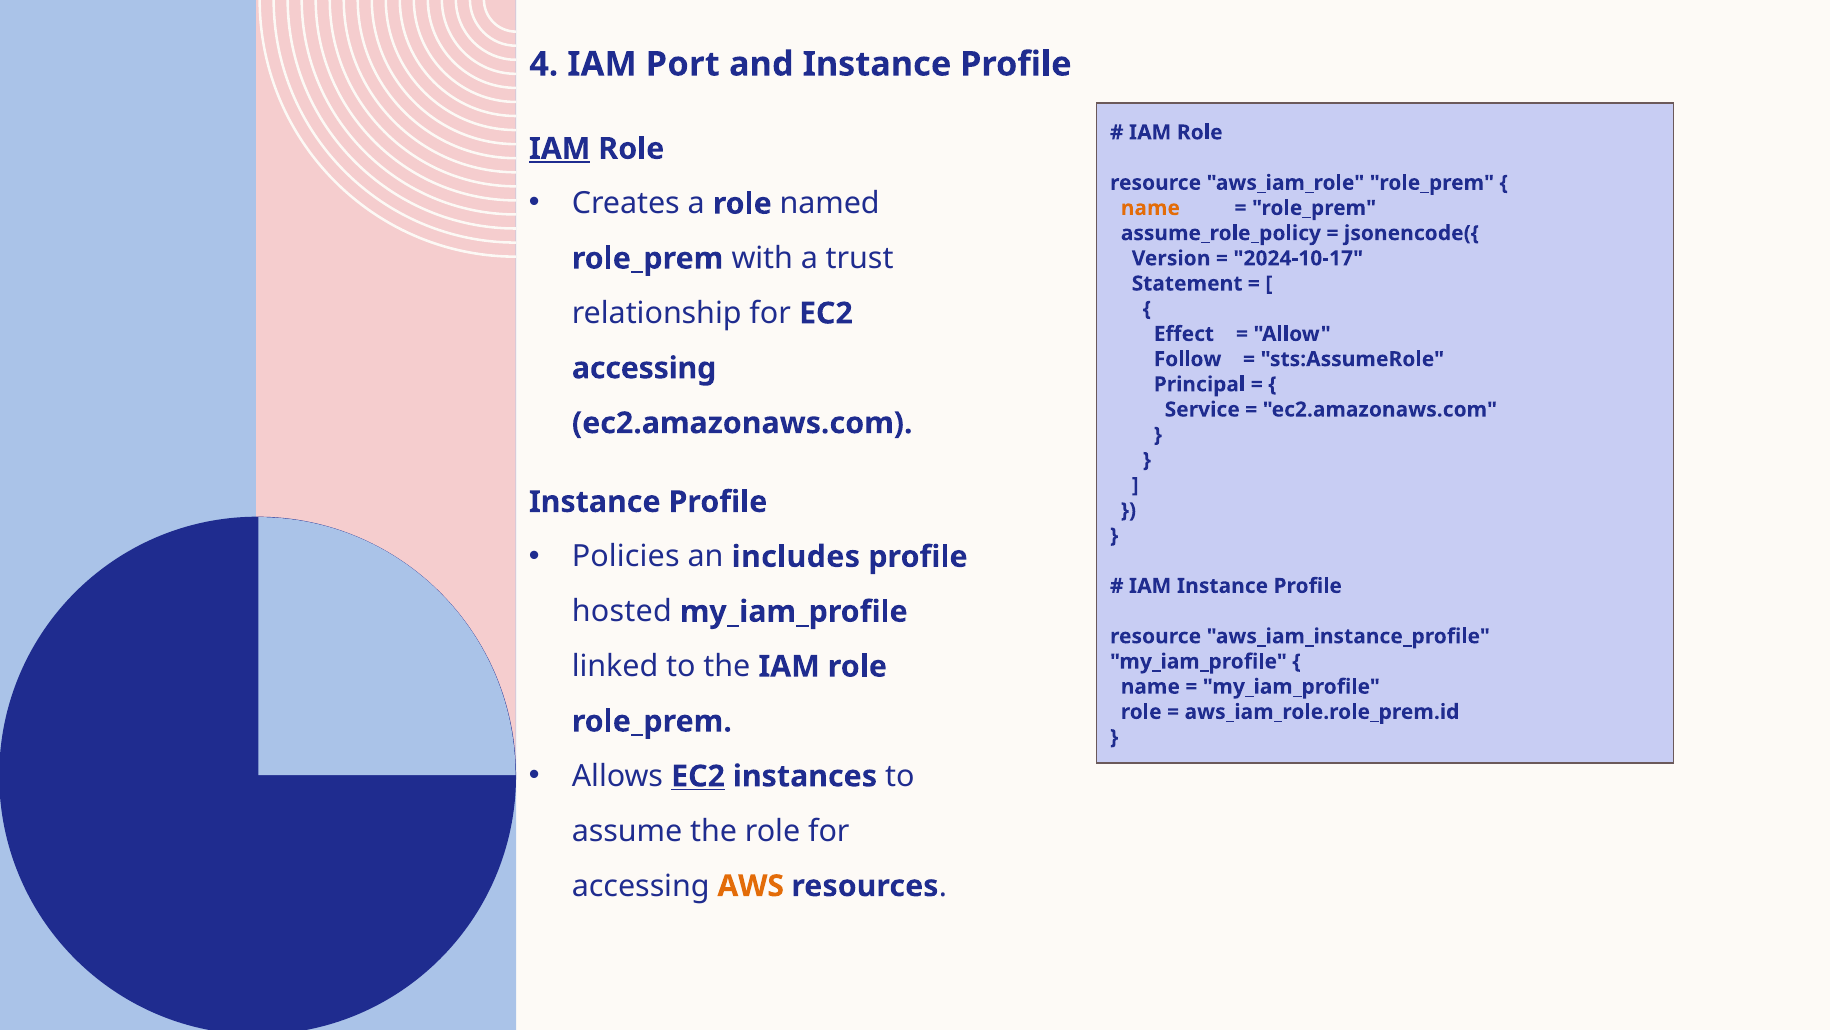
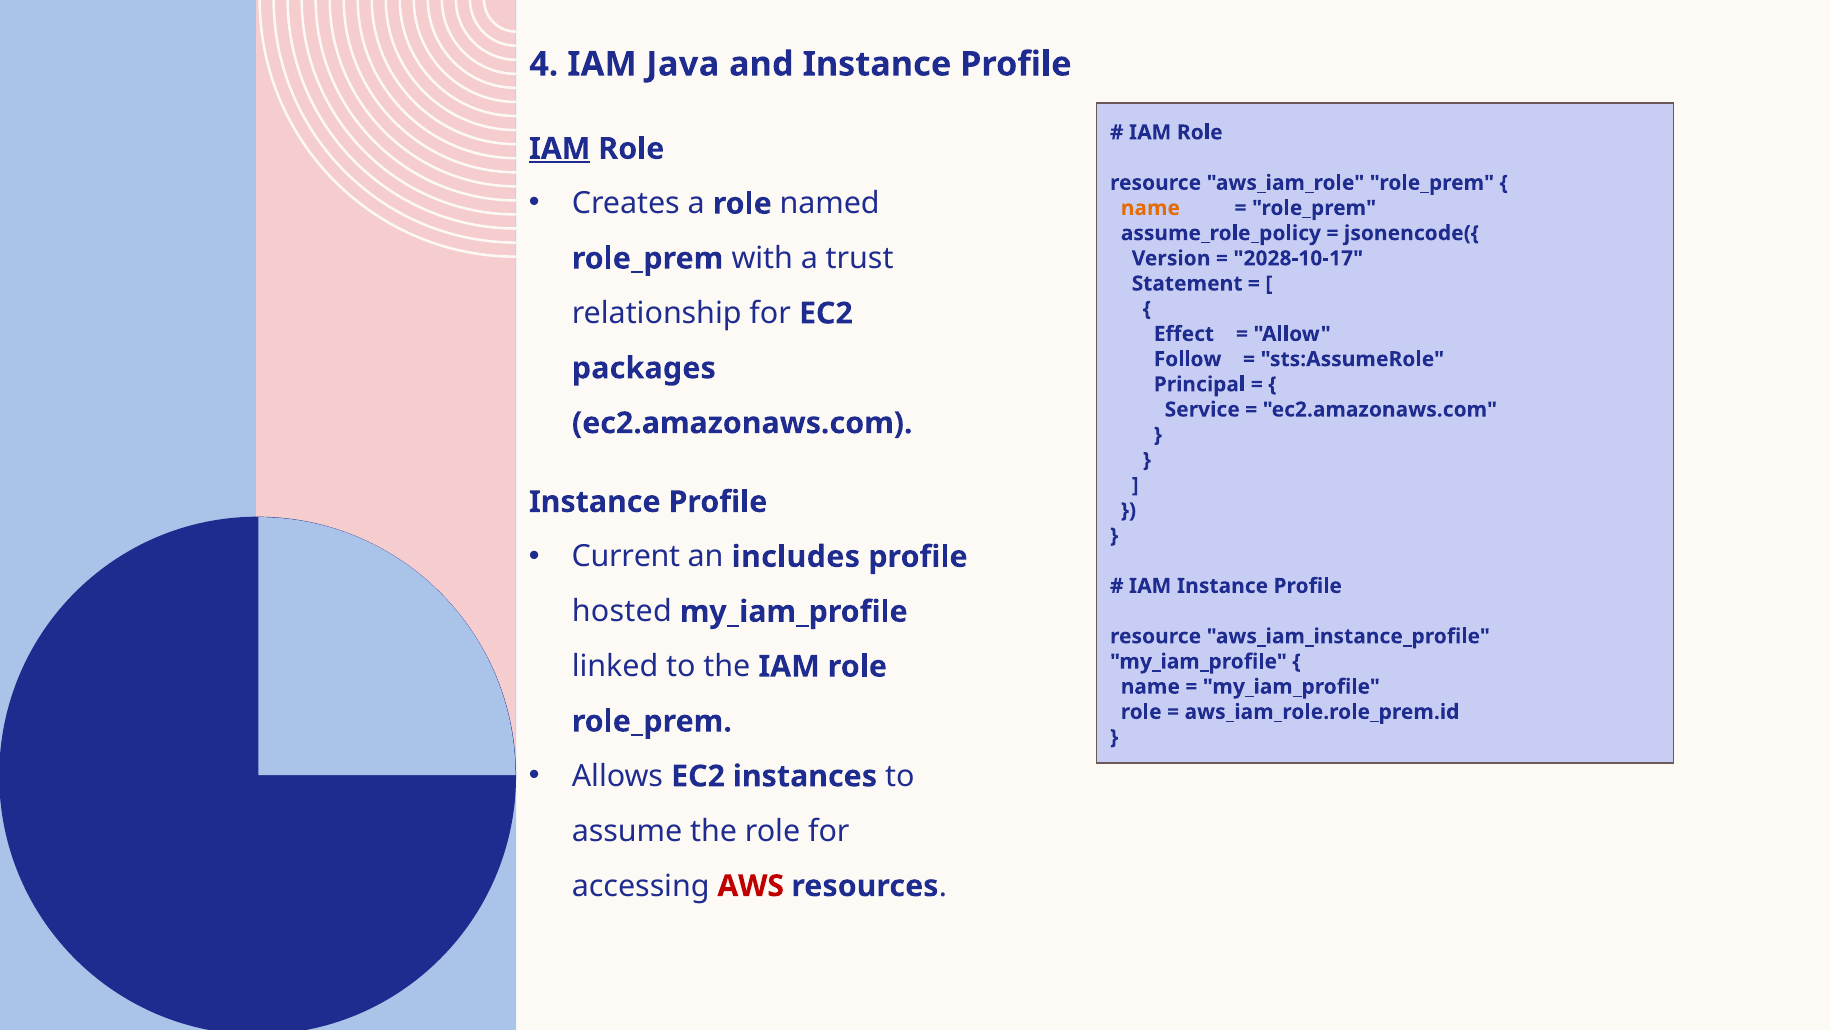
Port: Port -> Java
2024-10-17: 2024-10-17 -> 2028-10-17
accessing at (644, 368): accessing -> packages
Policies: Policies -> Current
EC2 at (698, 776) underline: present -> none
AWS colour: orange -> red
